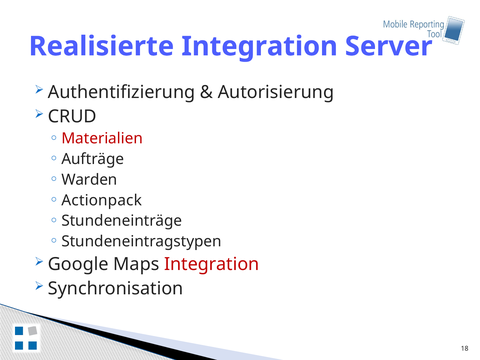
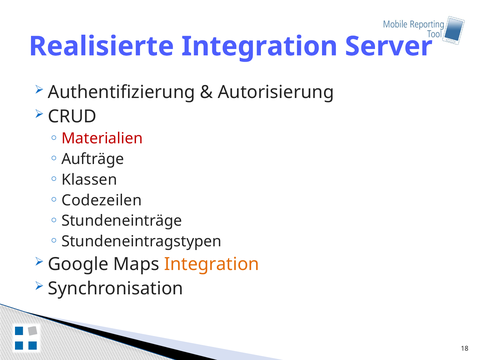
Warden: Warden -> Klassen
Actionpack: Actionpack -> Codezeilen
Integration at (212, 264) colour: red -> orange
